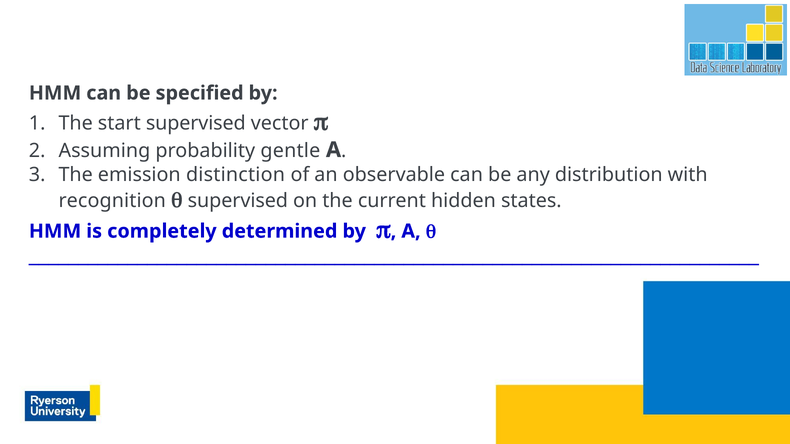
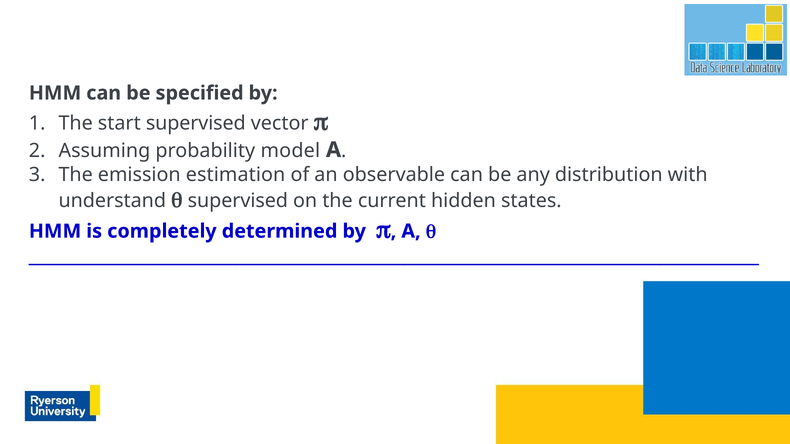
gentle: gentle -> model
distinction: distinction -> estimation
recognition: recognition -> understand
